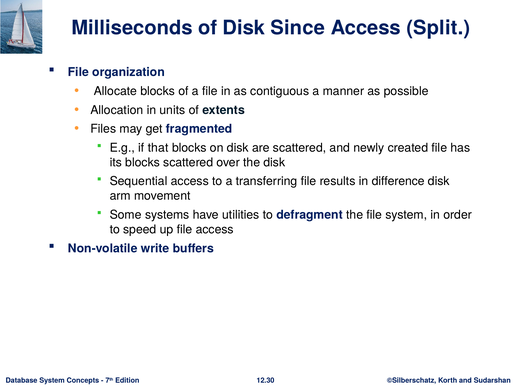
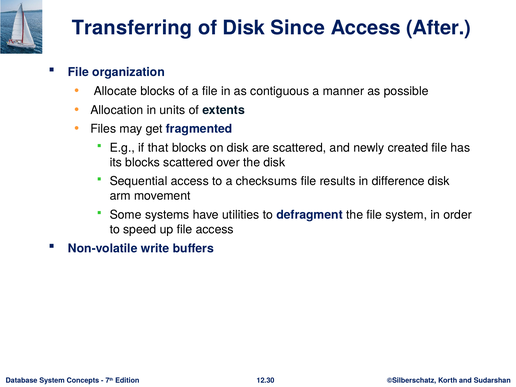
Milliseconds: Milliseconds -> Transferring
Split: Split -> After
transferring: transferring -> checksums
